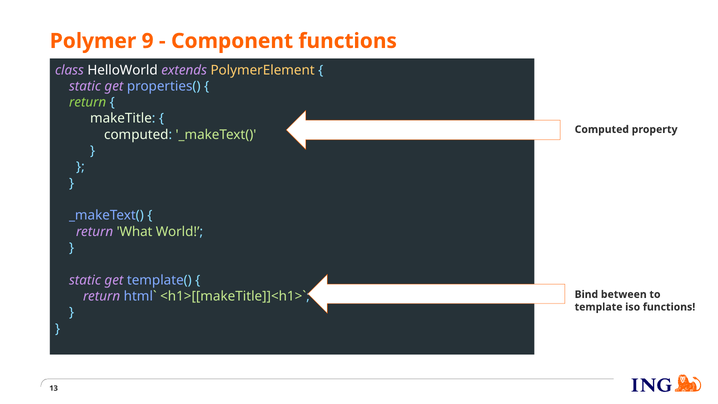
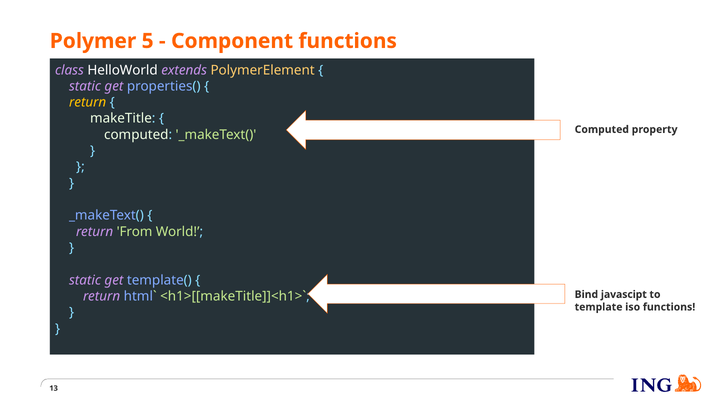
9: 9 -> 5
return at (88, 102) colour: light green -> yellow
What: What -> From
between: between -> javascipt
